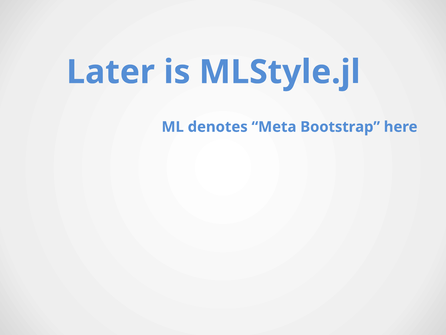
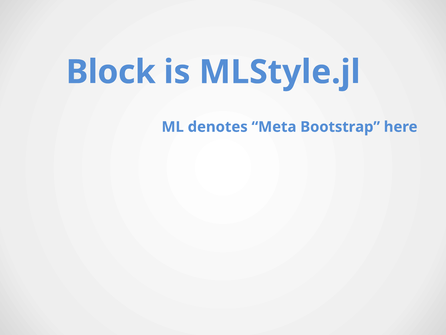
Later: Later -> Block
